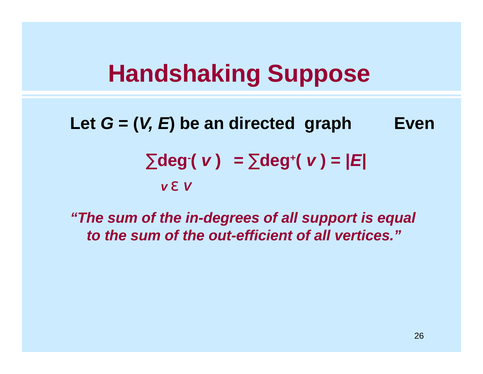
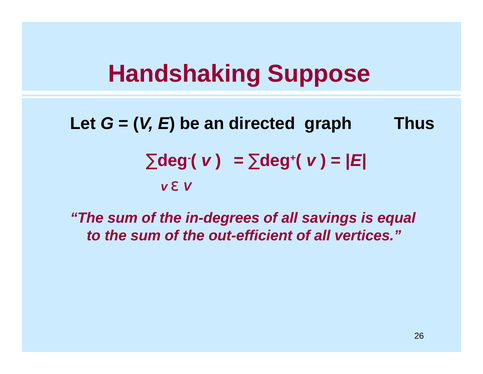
Even: Even -> Thus
support: support -> savings
